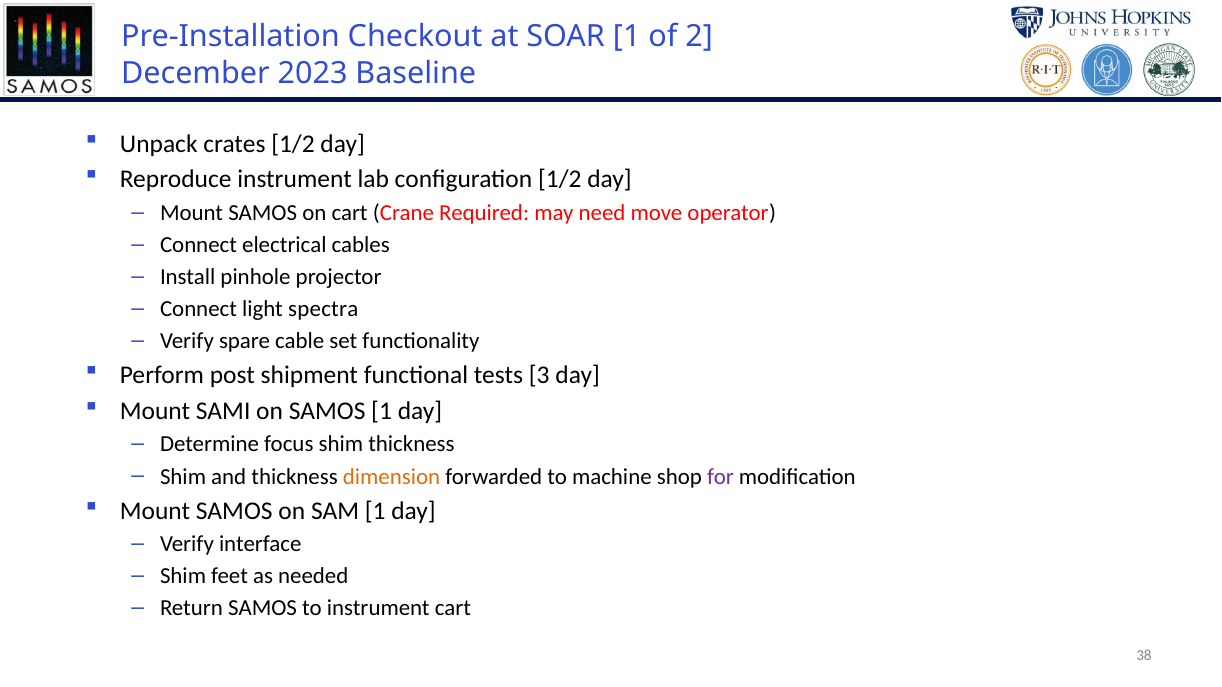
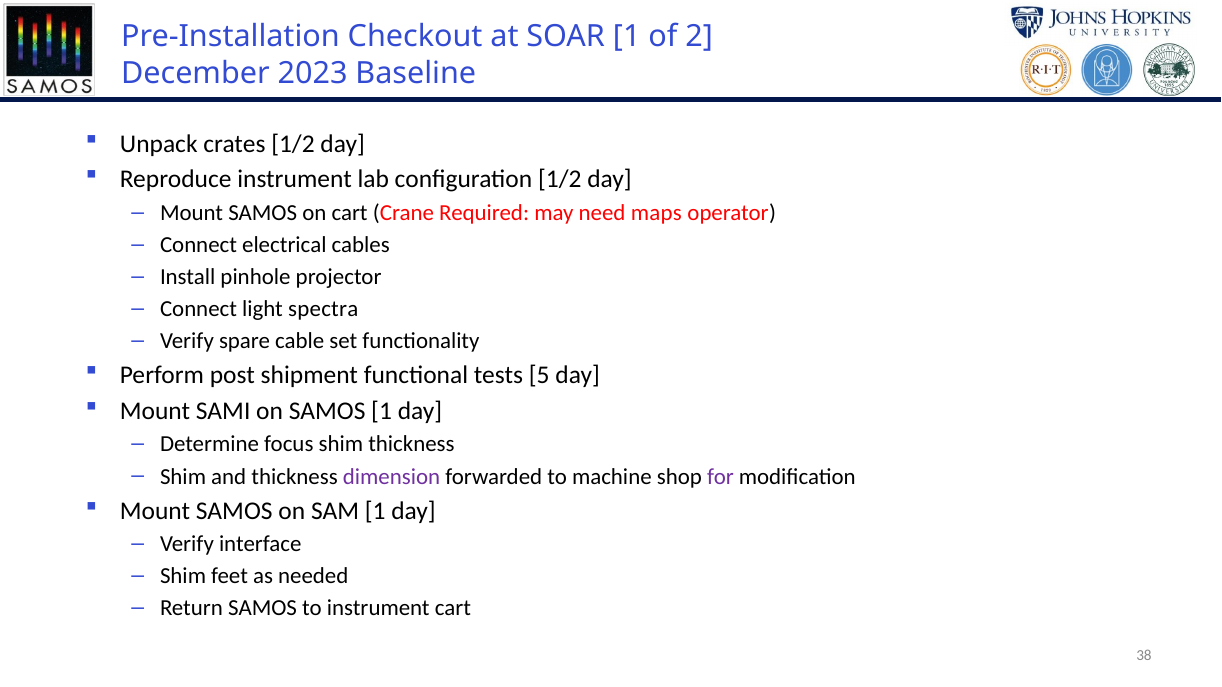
move: move -> maps
3: 3 -> 5
dimension colour: orange -> purple
